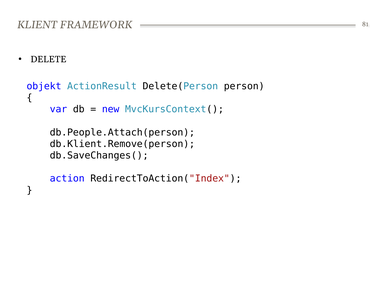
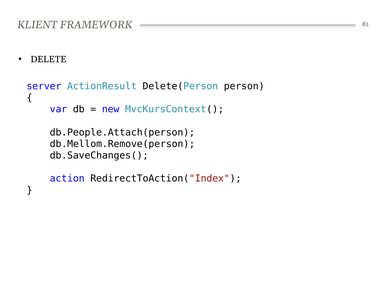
objekt: objekt -> server
db.Klient.Remove(person: db.Klient.Remove(person -> db.Mellom.Remove(person
